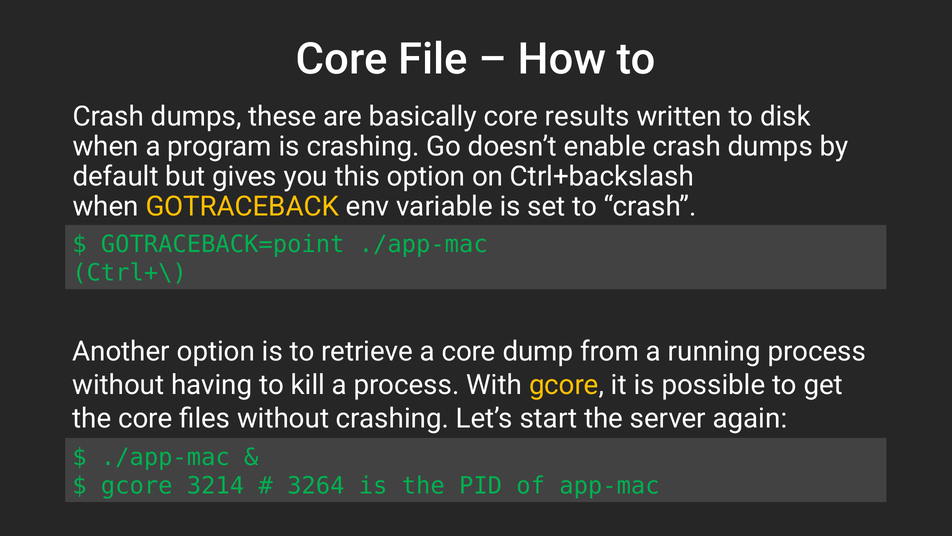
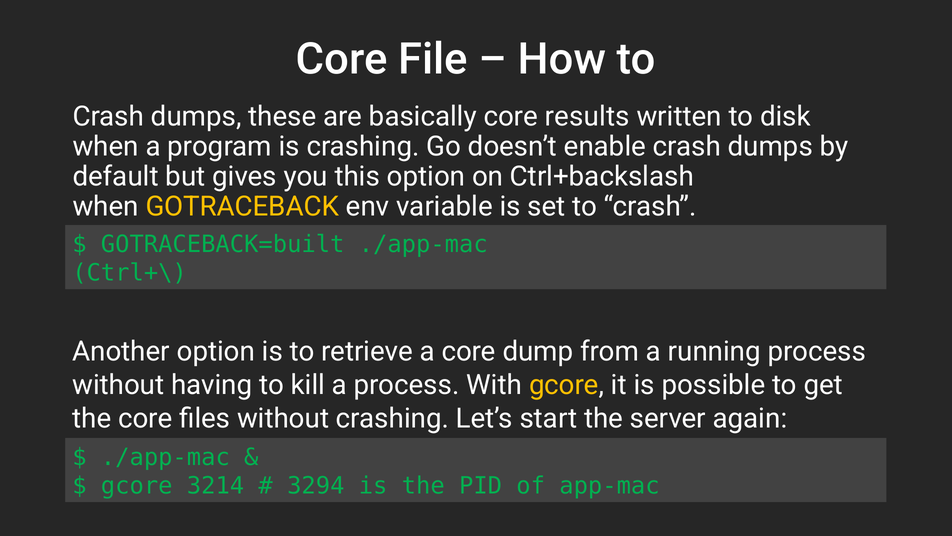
GOTRACEBACK=point: GOTRACEBACK=point -> GOTRACEBACK=built
3264: 3264 -> 3294
